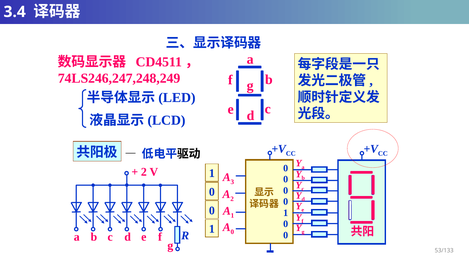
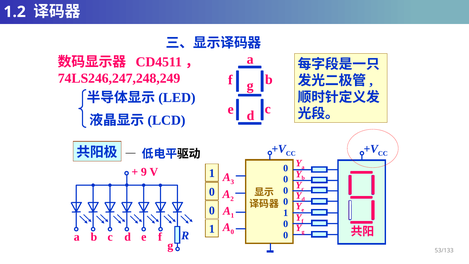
3.4: 3.4 -> 1.2
2 at (144, 172): 2 -> 9
